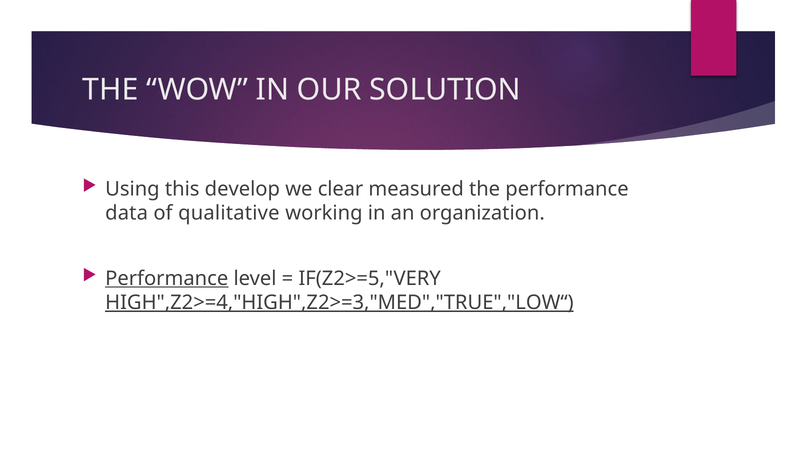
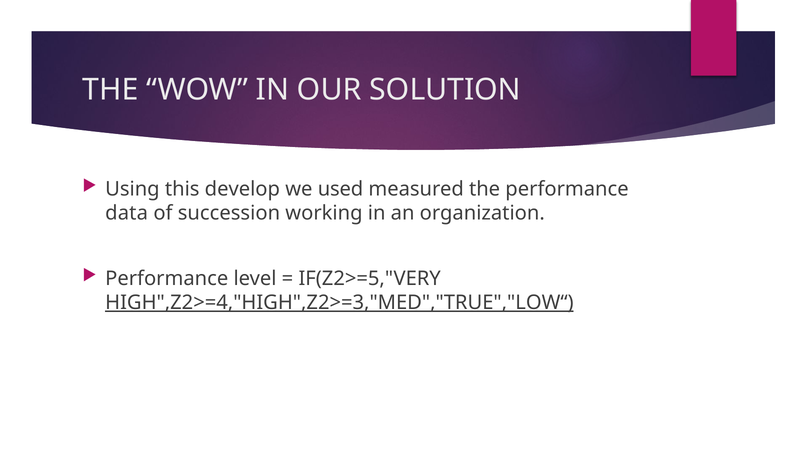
clear: clear -> used
qualitative: qualitative -> succession
Performance at (167, 278) underline: present -> none
